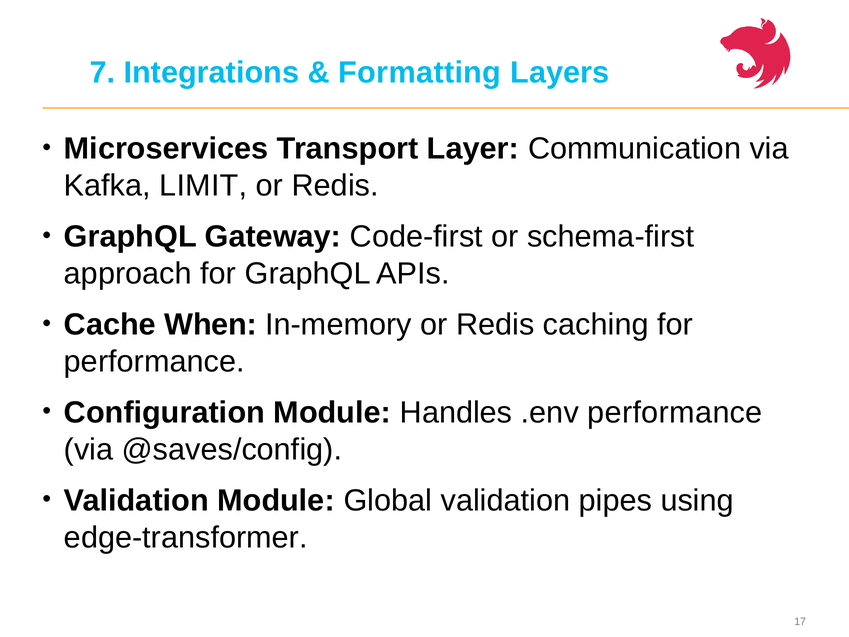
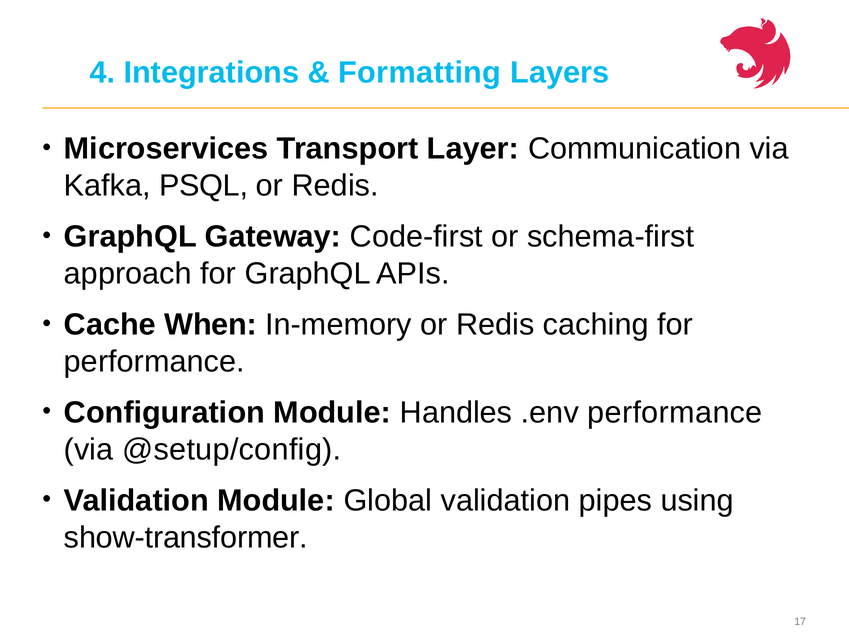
7: 7 -> 4
LIMIT: LIMIT -> PSQL
@saves/config: @saves/config -> @setup/config
edge-transformer: edge-transformer -> show-transformer
